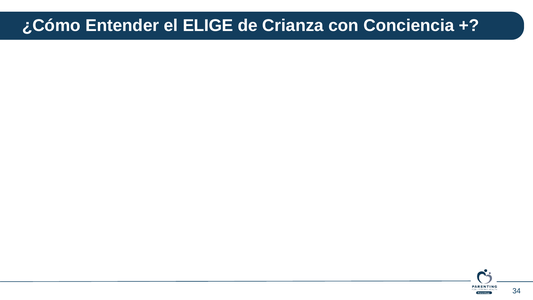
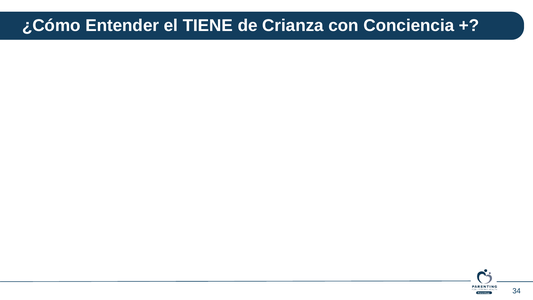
ELIGE: ELIGE -> TIENE
